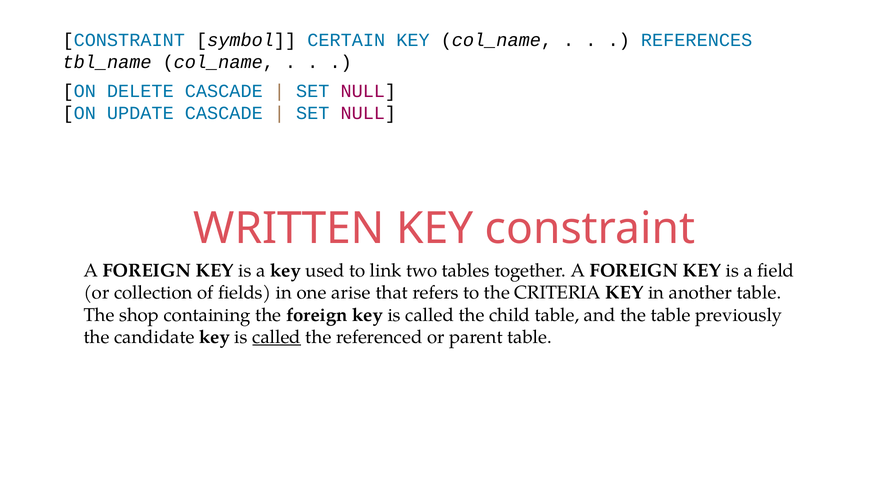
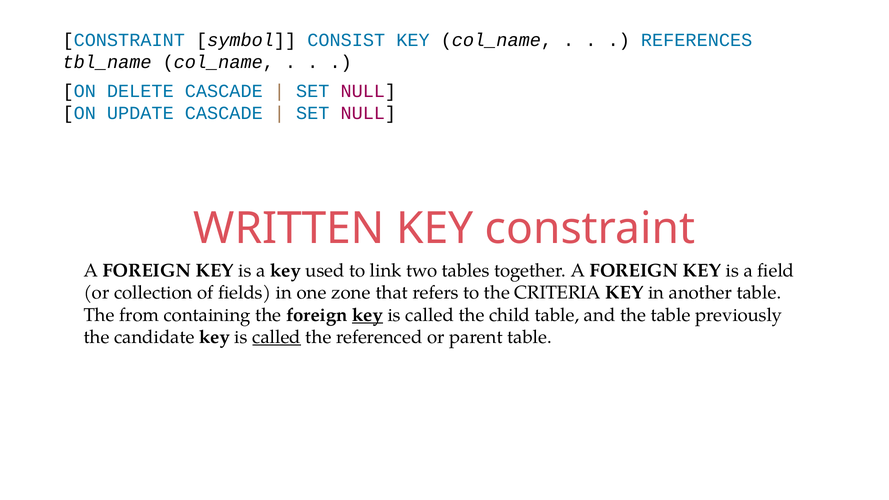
CERTAIN: CERTAIN -> CONSIST
arise: arise -> zone
shop: shop -> from
key at (368, 315) underline: none -> present
